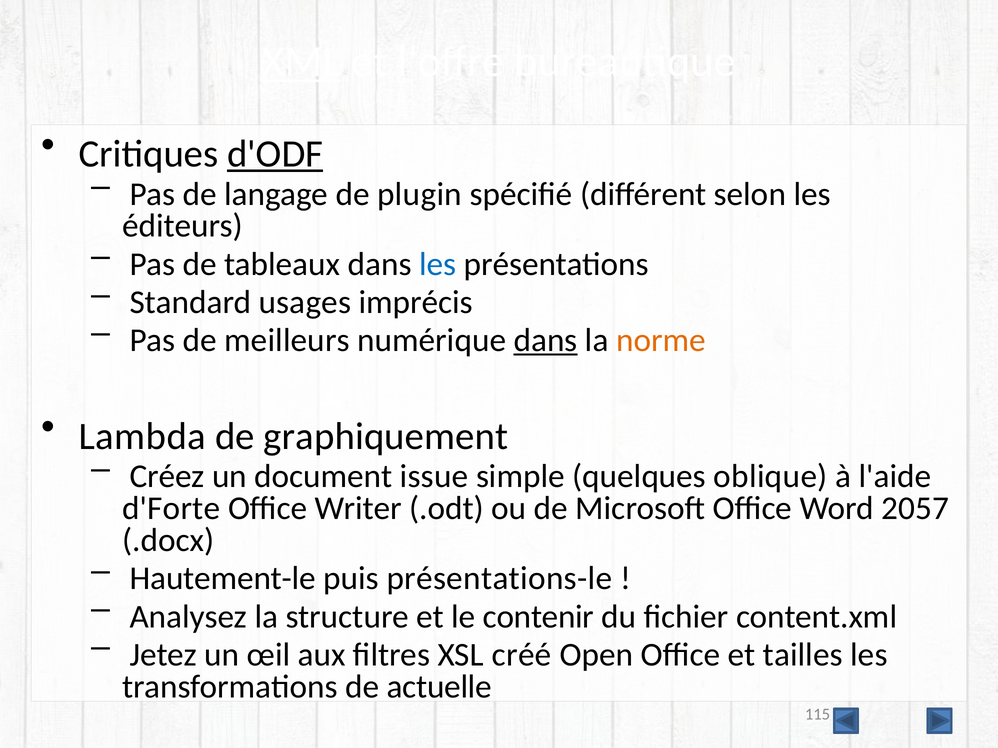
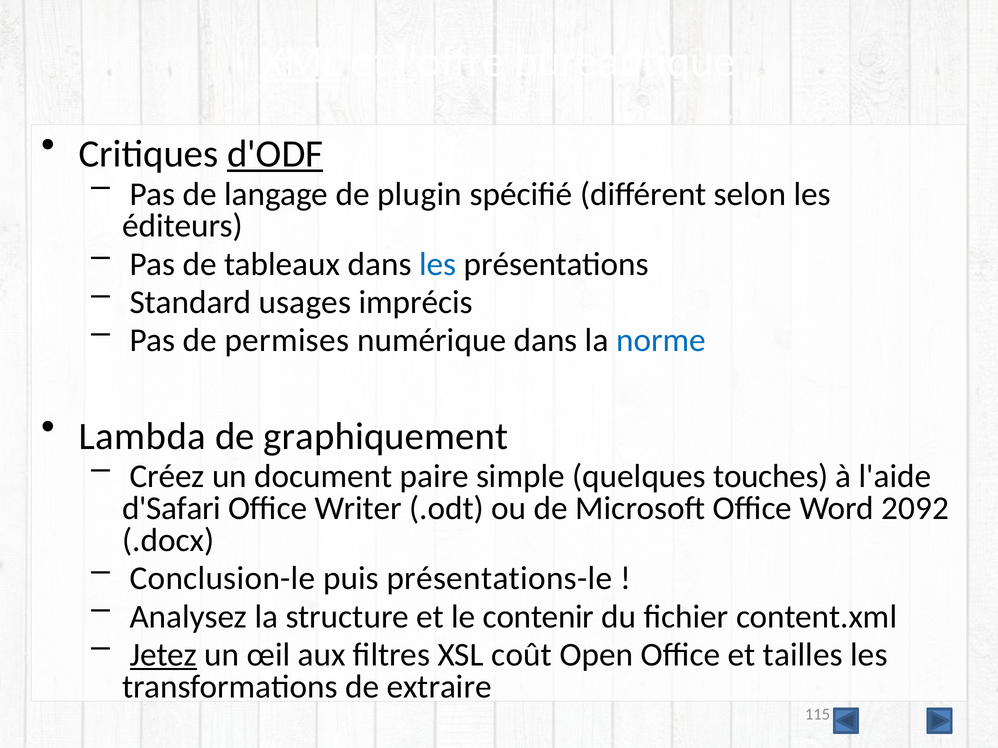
meilleurs: meilleurs -> permises
dans at (546, 341) underline: present -> none
norme colour: orange -> blue
issue: issue -> paire
oblique: oblique -> touches
d'Forte: d'Forte -> d'Safari
2057: 2057 -> 2092
Hautement-le: Hautement-le -> Conclusion-le
Jetez underline: none -> present
créé: créé -> coût
actuelle: actuelle -> extraire
